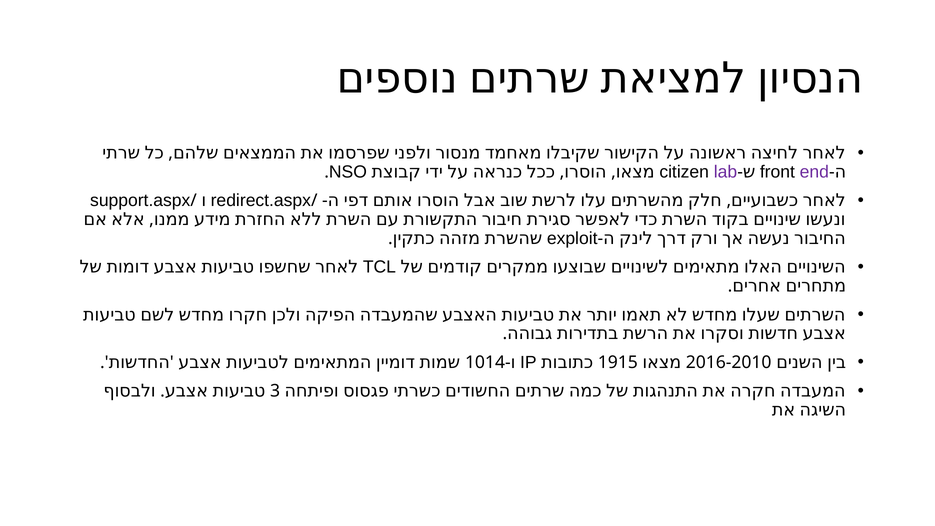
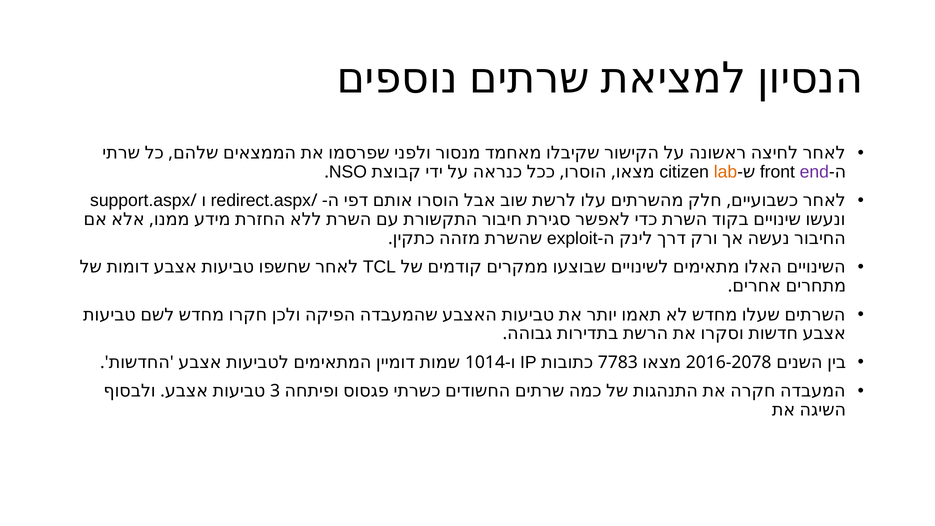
lab colour: purple -> orange
1915: 1915 -> 7783
2016-2010: 2016-2010 -> 2016-2078
